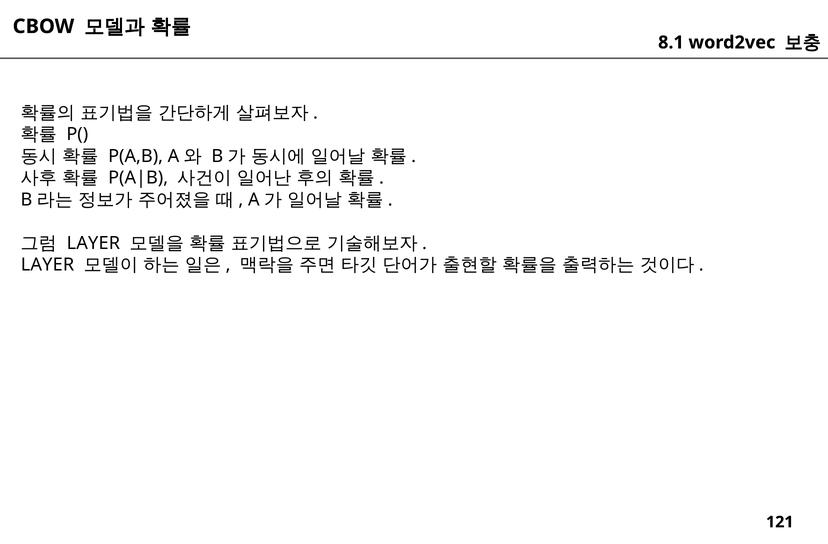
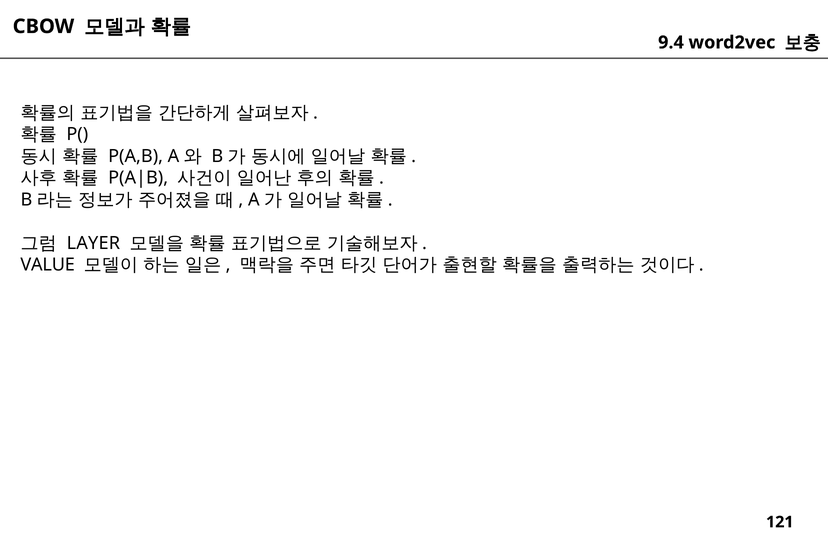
8.1: 8.1 -> 9.4
LAYER at (47, 265): LAYER -> VALUE
